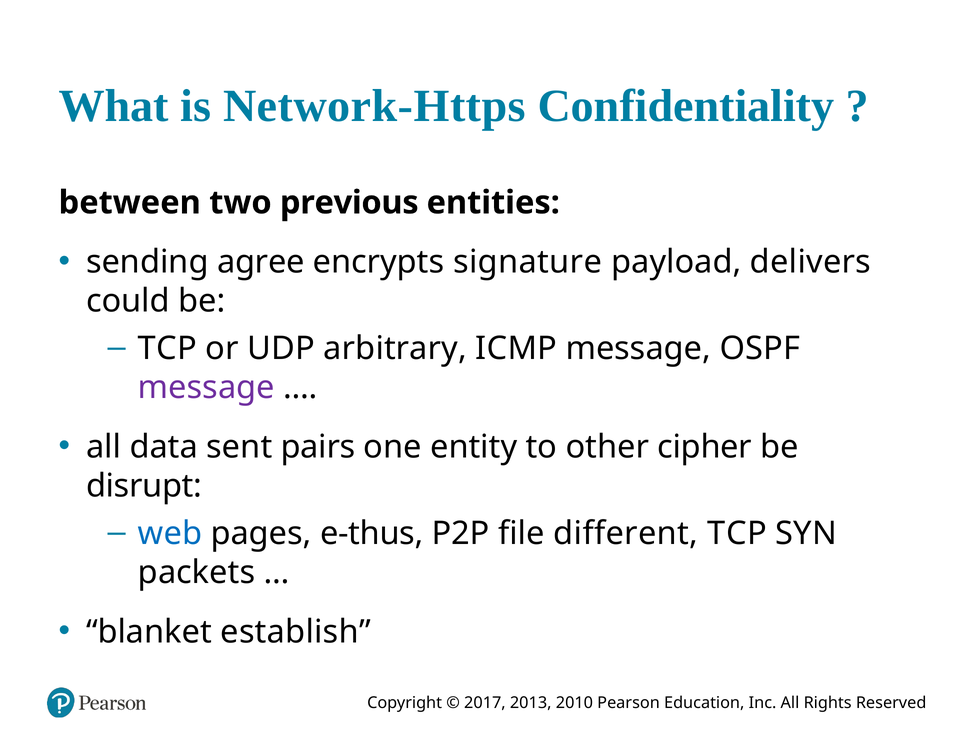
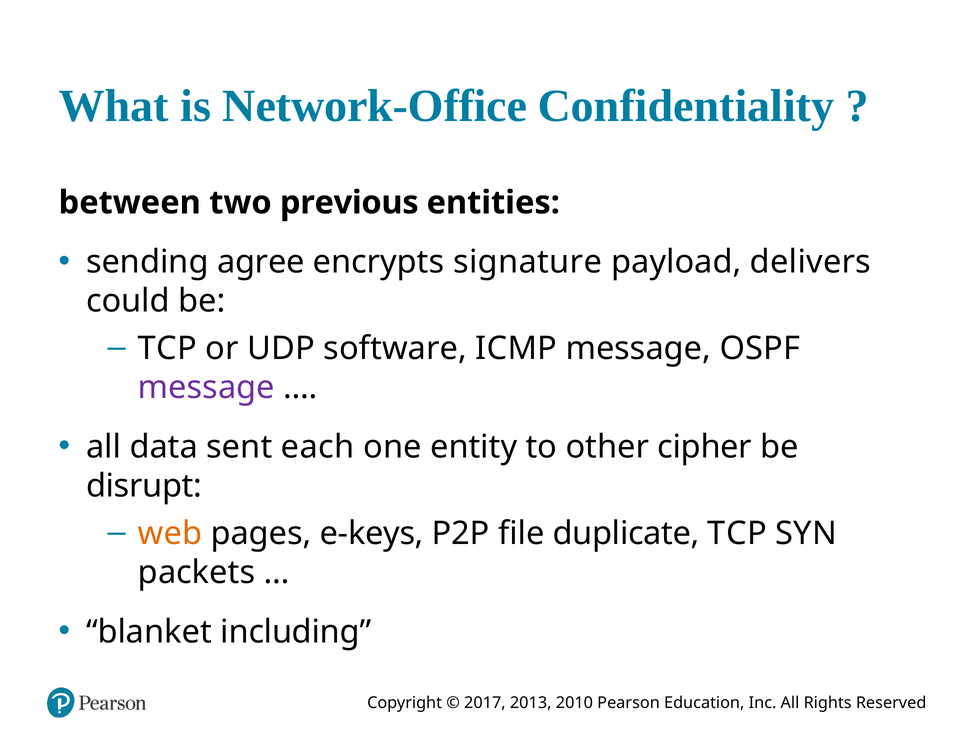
Network-Https: Network-Https -> Network-Office
arbitrary: arbitrary -> software
pairs: pairs -> each
web colour: blue -> orange
e-thus: e-thus -> e-keys
different: different -> duplicate
establish: establish -> including
